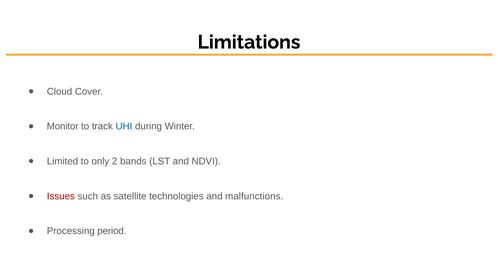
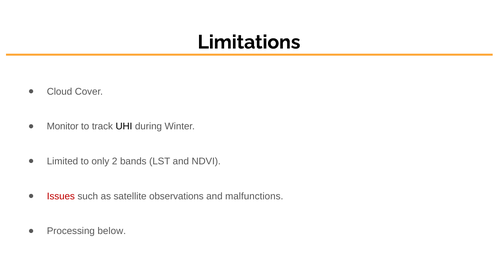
UHI colour: blue -> black
technologies: technologies -> observations
period: period -> below
